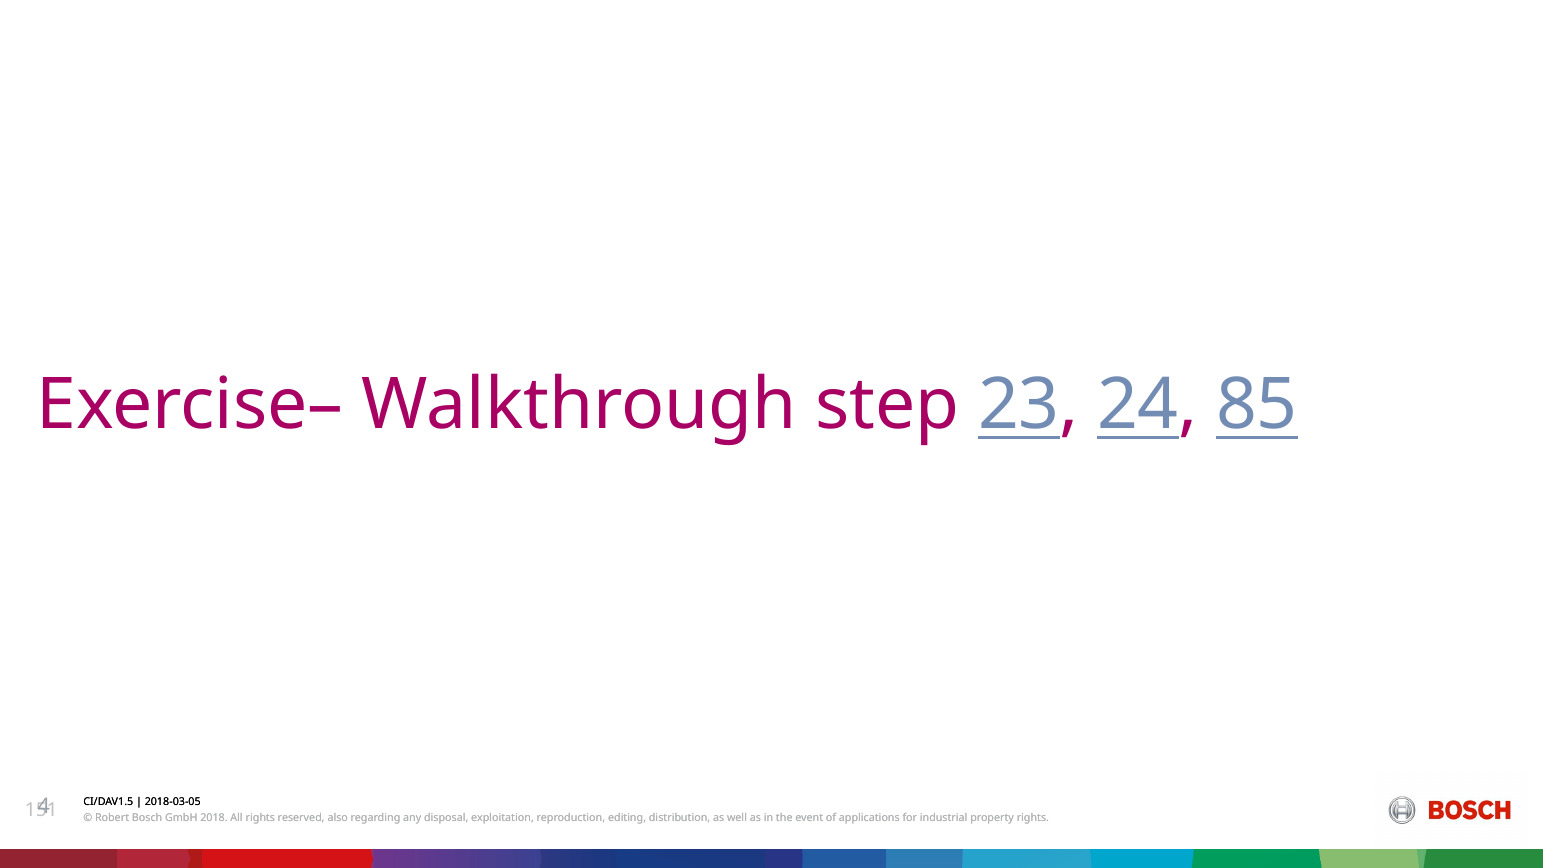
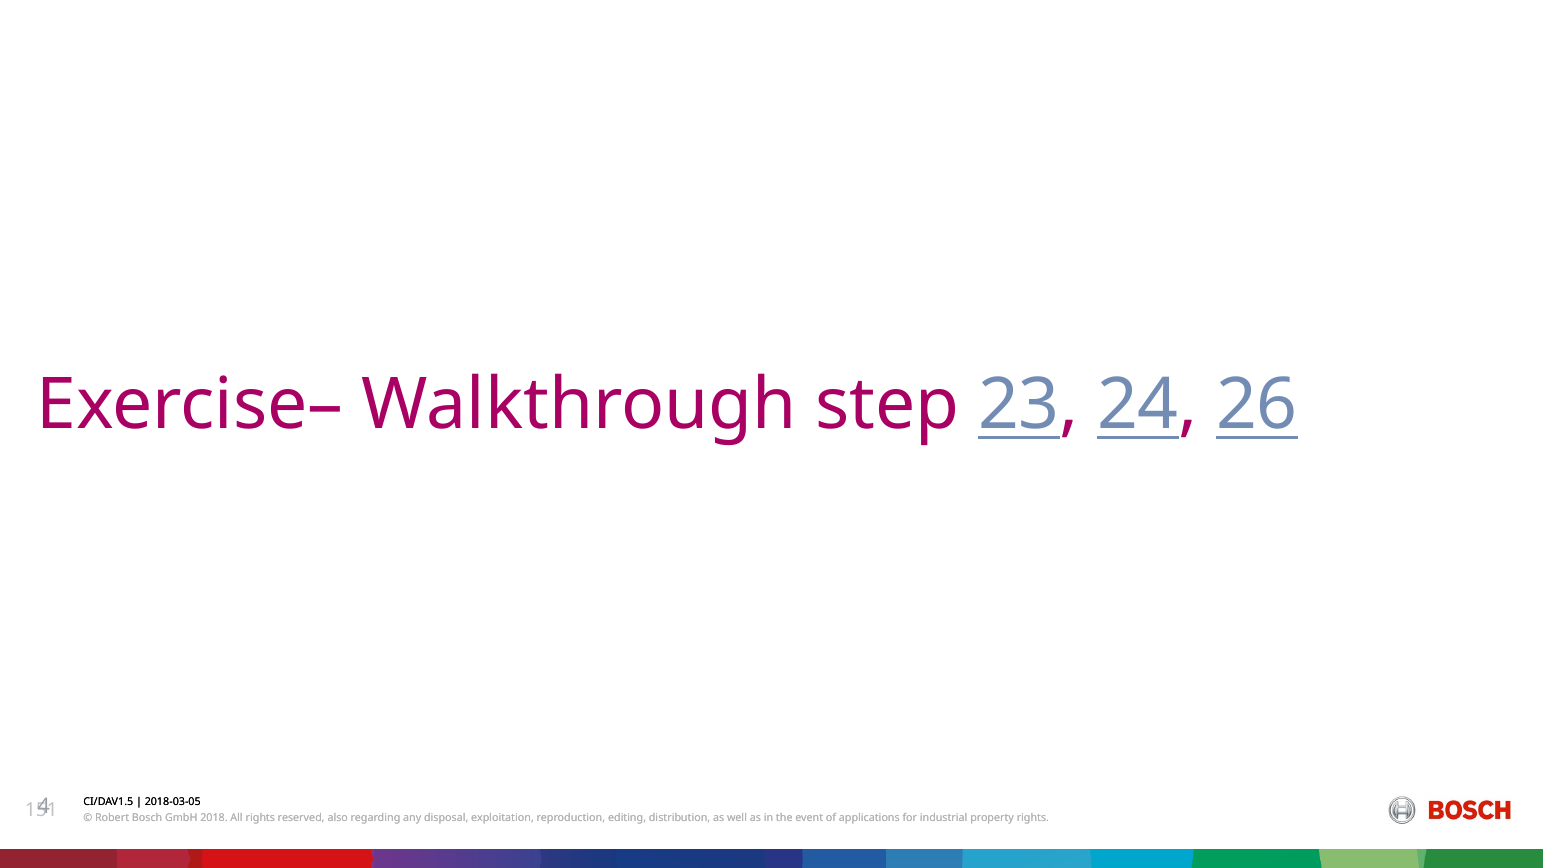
85: 85 -> 26
